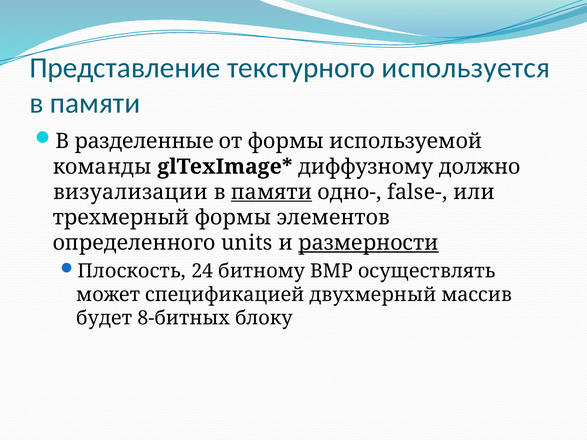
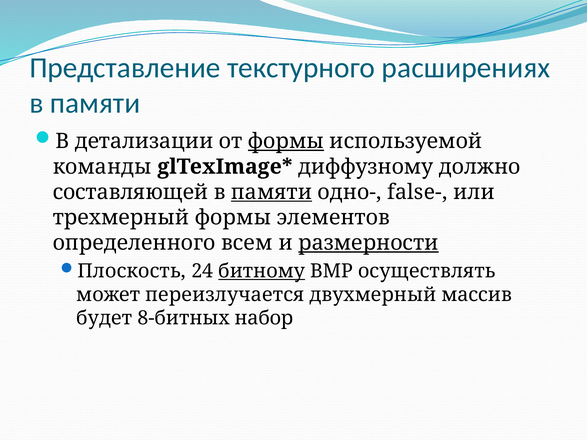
используется: используется -> расширениях
разделенные: разделенные -> детализации
формы at (286, 141) underline: none -> present
визуализации: визуализации -> составляющей
units: units -> всем
битному underline: none -> present
спецификацией: спецификацией -> переизлучается
блоку: блоку -> набор
